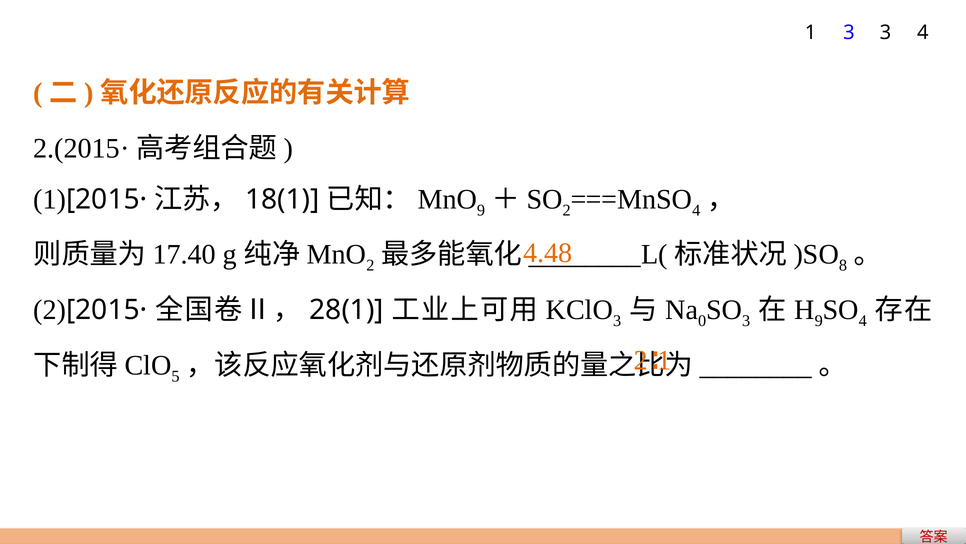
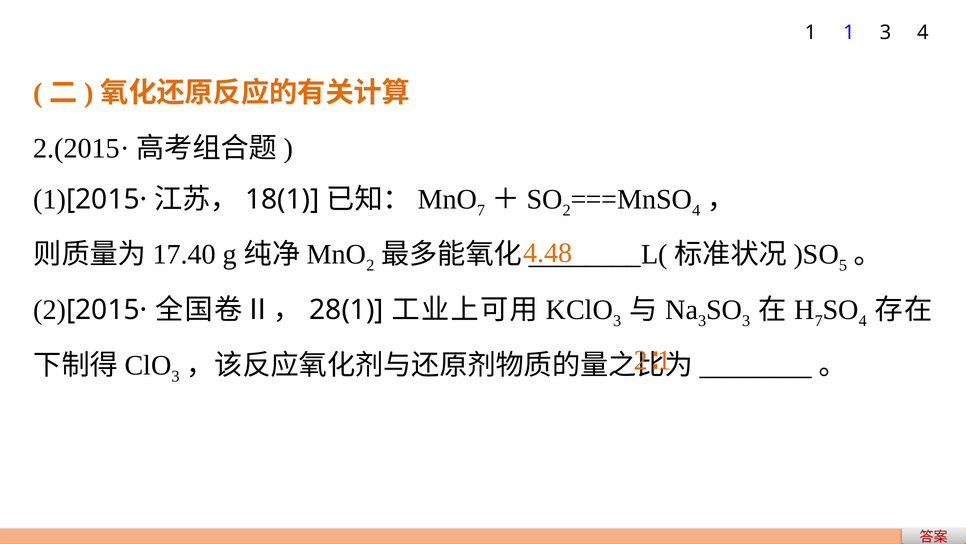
1 3: 3 -> 1
9 at (481, 210): 9 -> 7
8: 8 -> 5
0 at (702, 321): 0 -> 3
9 at (819, 321): 9 -> 7
5 at (176, 376): 5 -> 3
